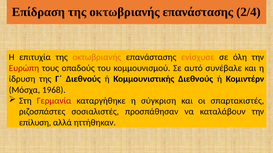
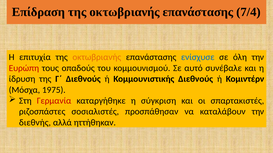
2/4: 2/4 -> 7/4
ενίσχυσε colour: orange -> blue
1968: 1968 -> 1975
επίλυση: επίλυση -> διεθνής
